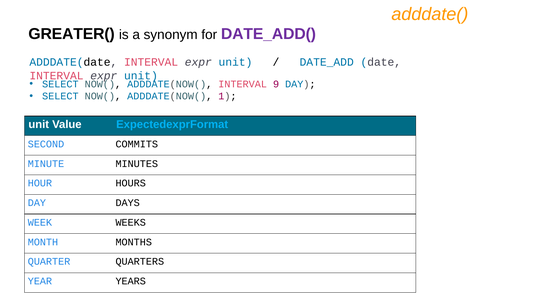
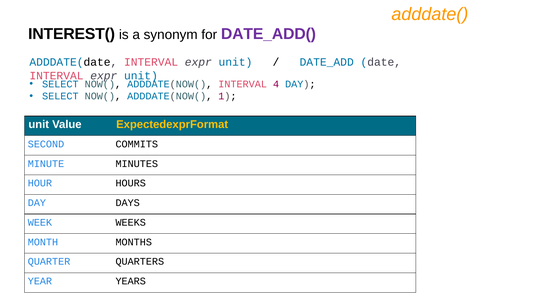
GREATER(: GREATER( -> INTEREST(
9: 9 -> 4
ExpectedexprFormat colour: light blue -> yellow
